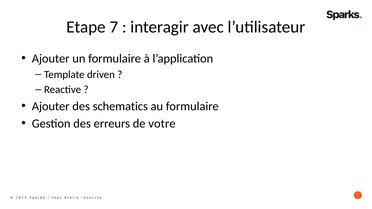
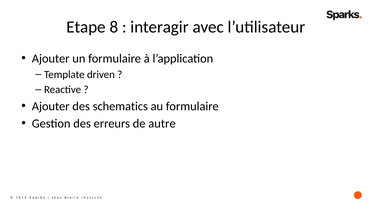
7: 7 -> 8
votre: votre -> autre
